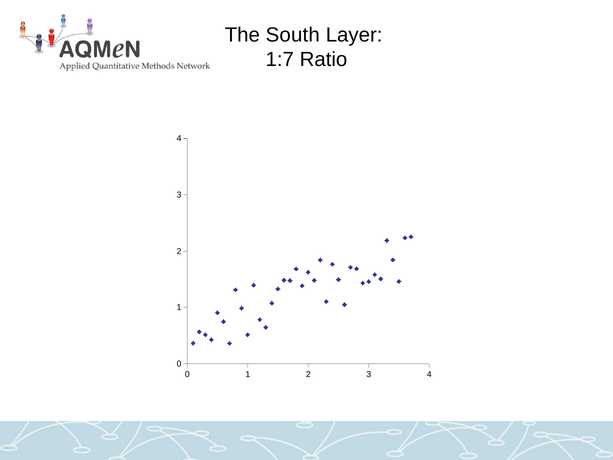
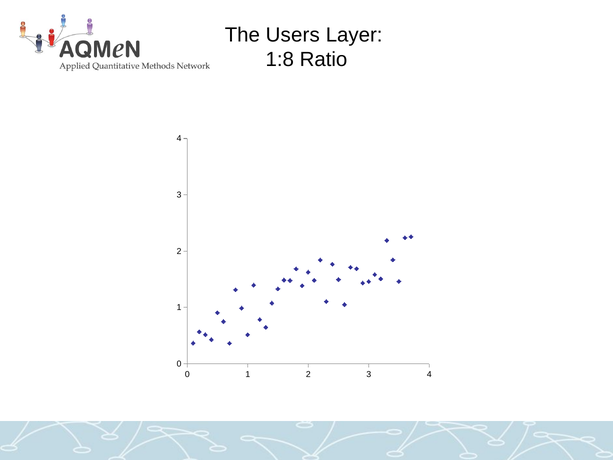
South: South -> Users
1:7: 1:7 -> 1:8
